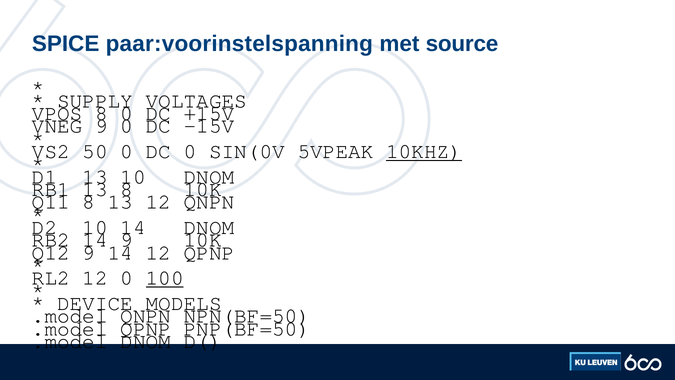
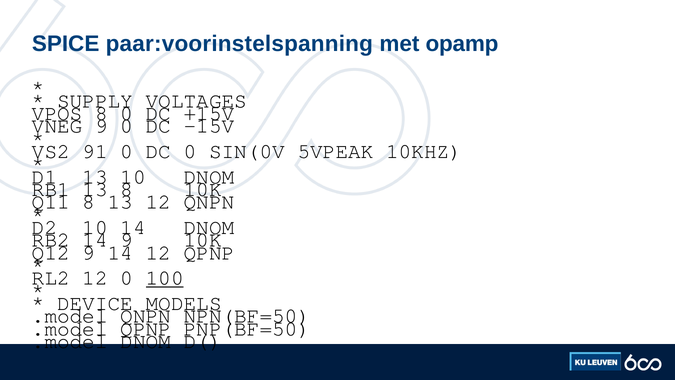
source: source -> opamp
50: 50 -> 91
10KHZ underline: present -> none
